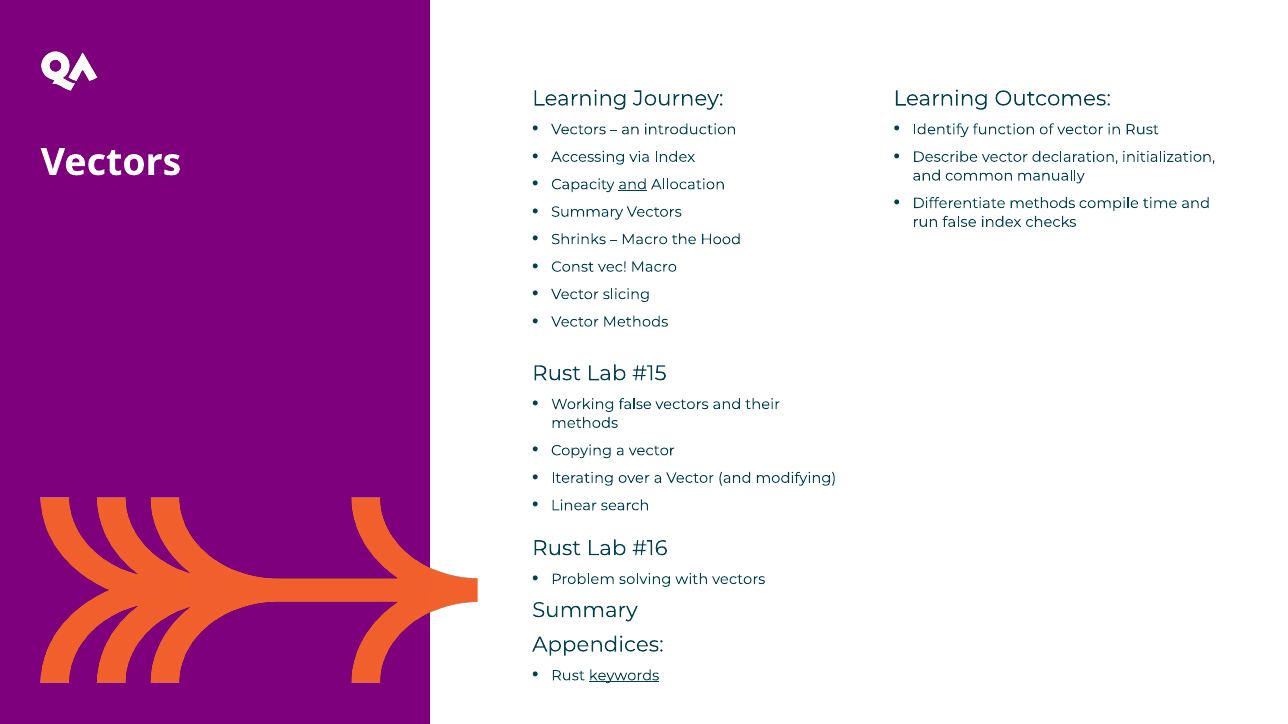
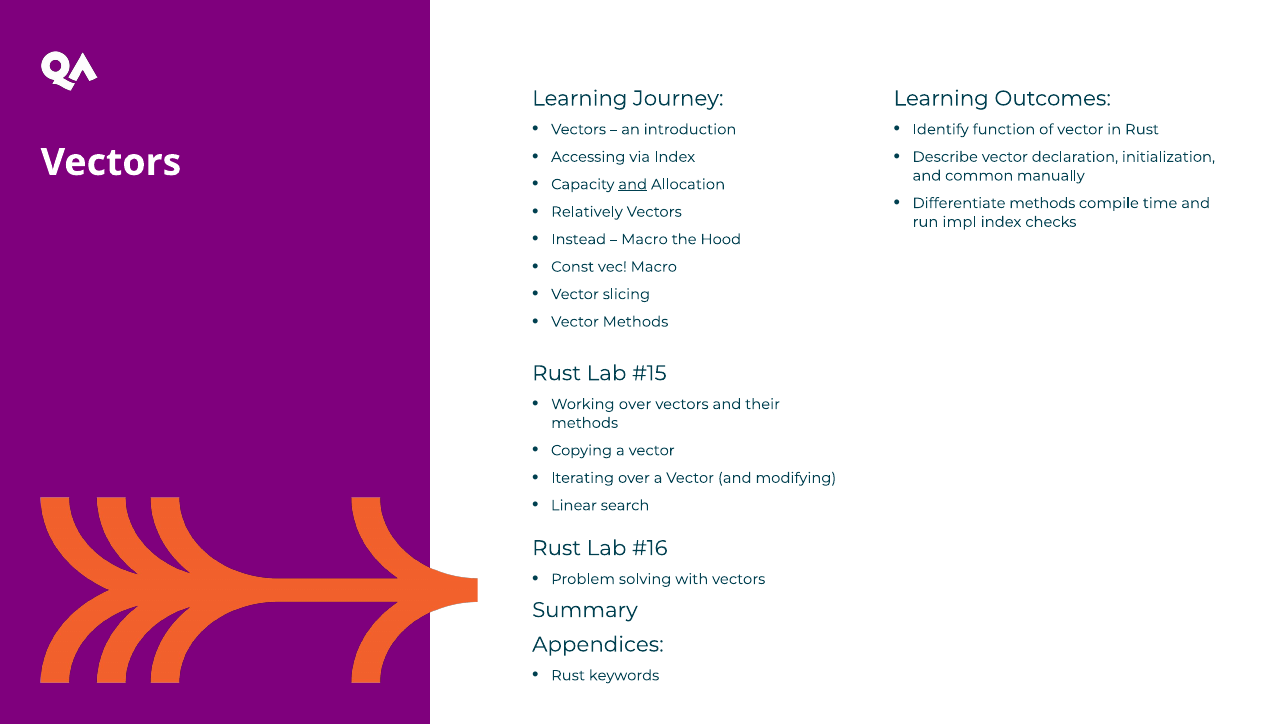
Summary at (587, 212): Summary -> Relatively
run false: false -> impl
Shrinks: Shrinks -> Instead
Working false: false -> over
keywords underline: present -> none
